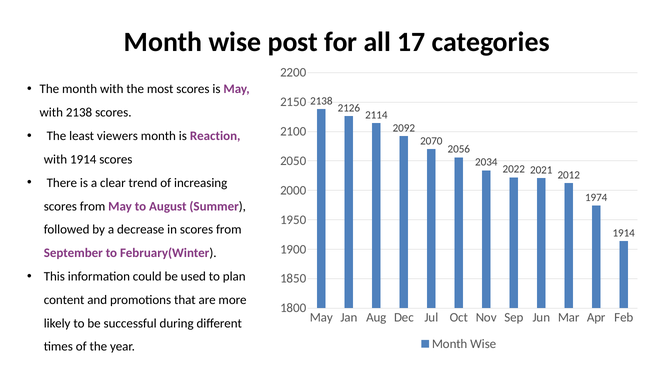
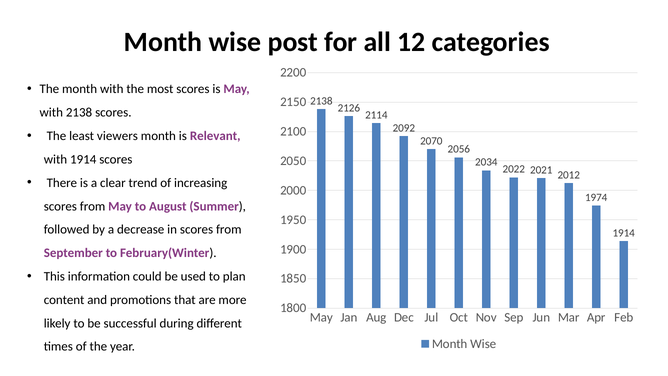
17: 17 -> 12
Reaction: Reaction -> Relevant
